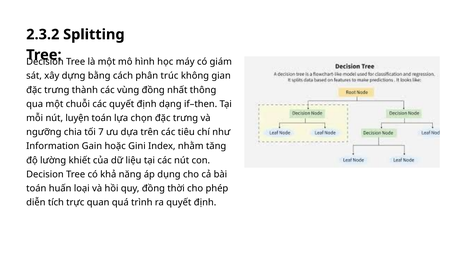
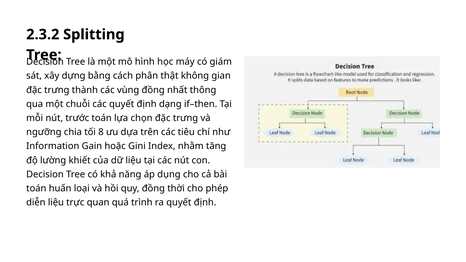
trúc: trúc -> thật
luyện: luyện -> trước
7: 7 -> 8
diễn tích: tích -> liệu
